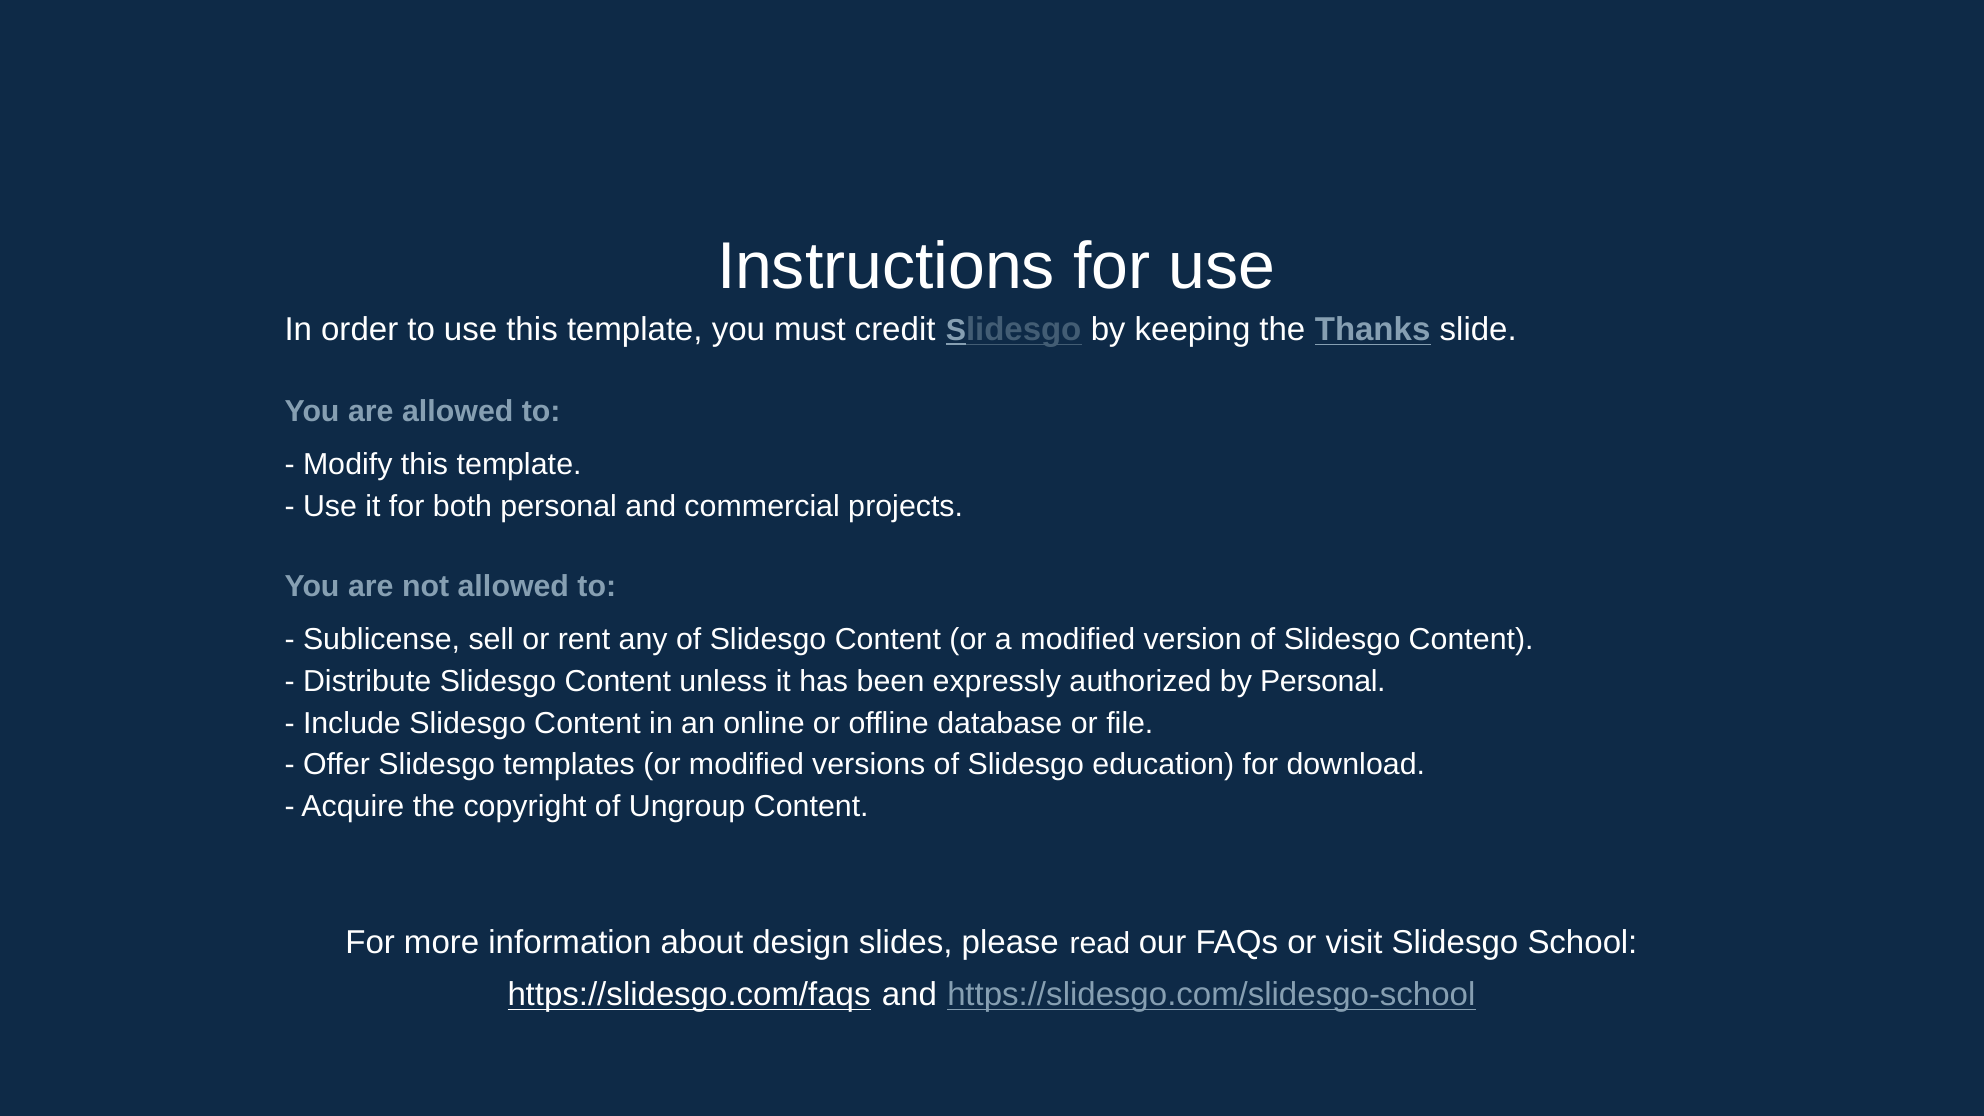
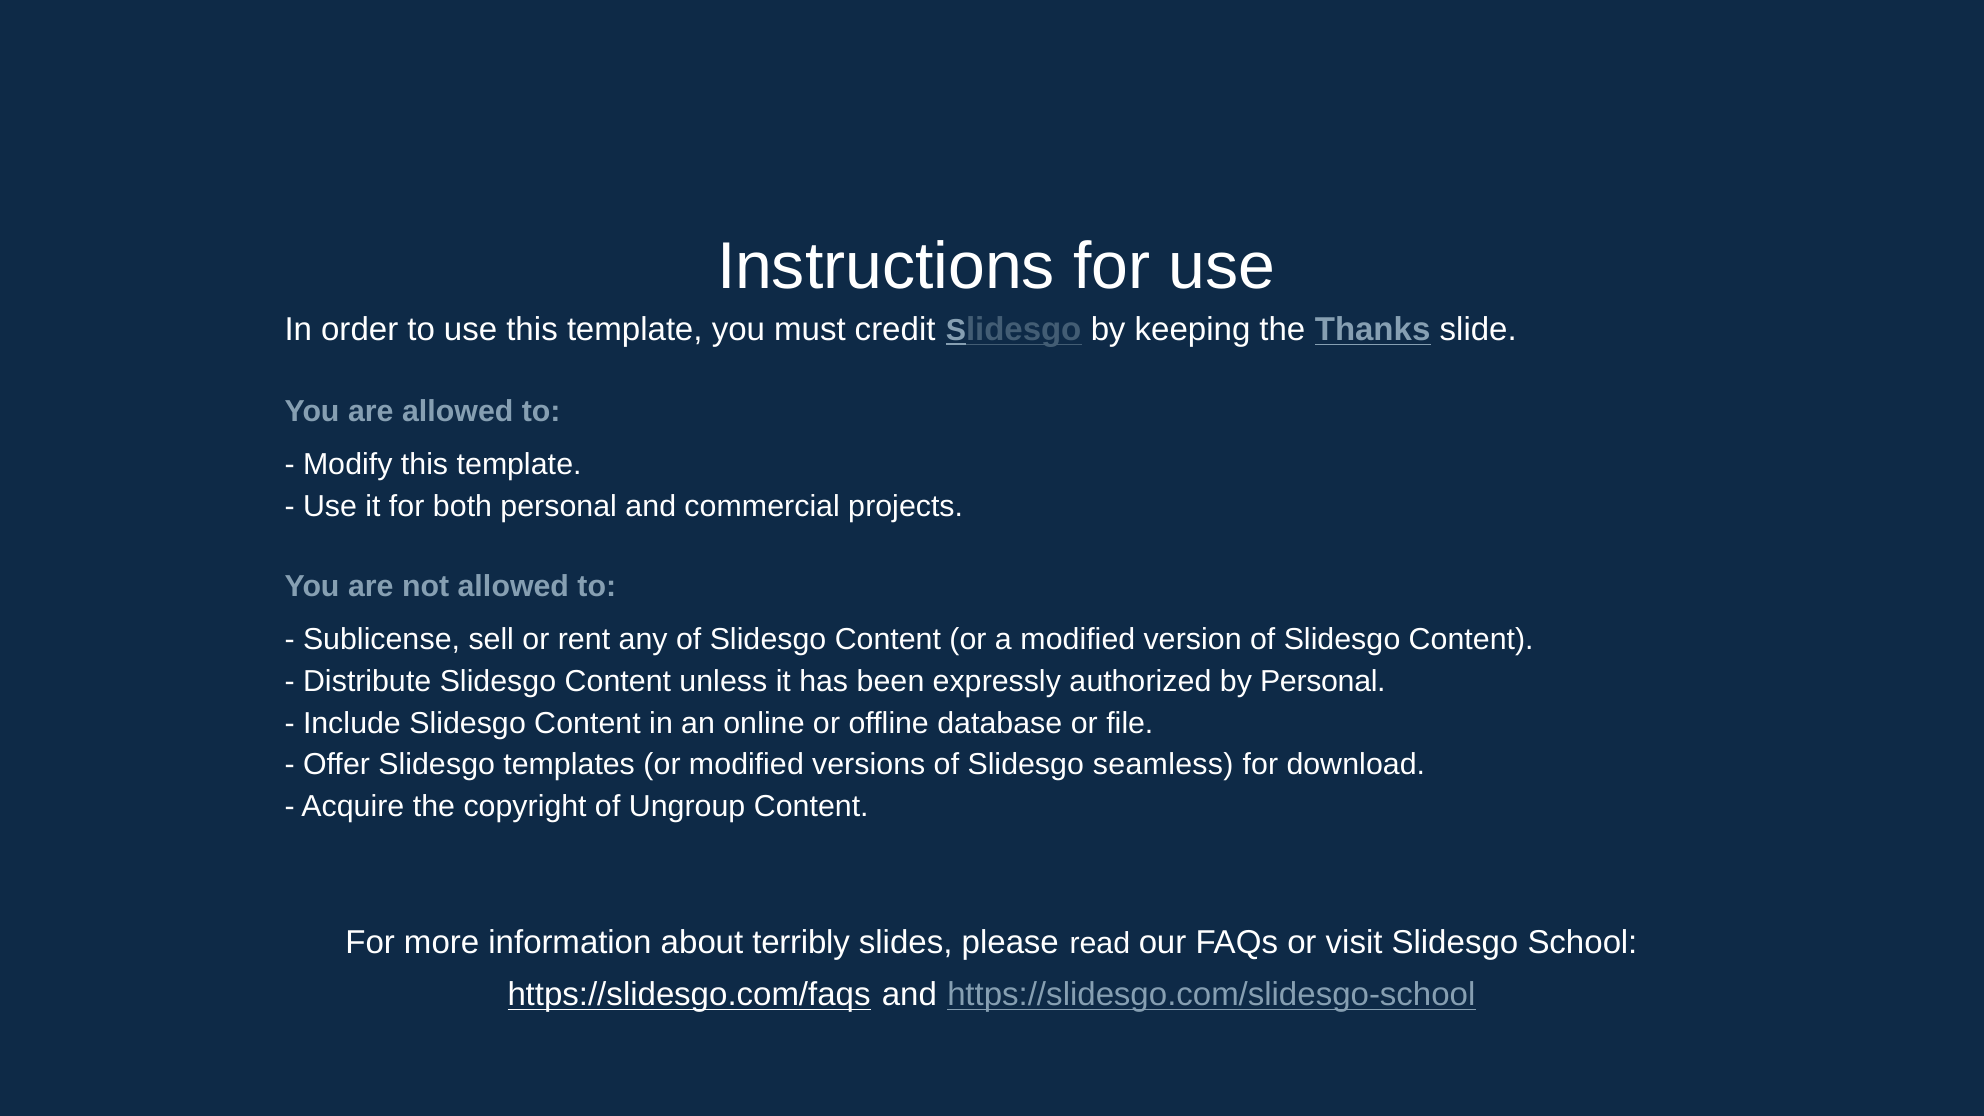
education: education -> seamless
design: design -> terribly
